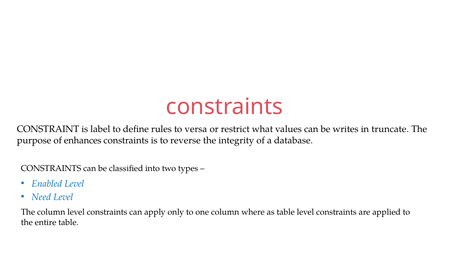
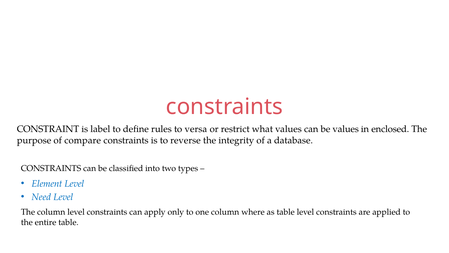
be writes: writes -> values
truncate: truncate -> enclosed
enhances: enhances -> compare
Enabled: Enabled -> Element
